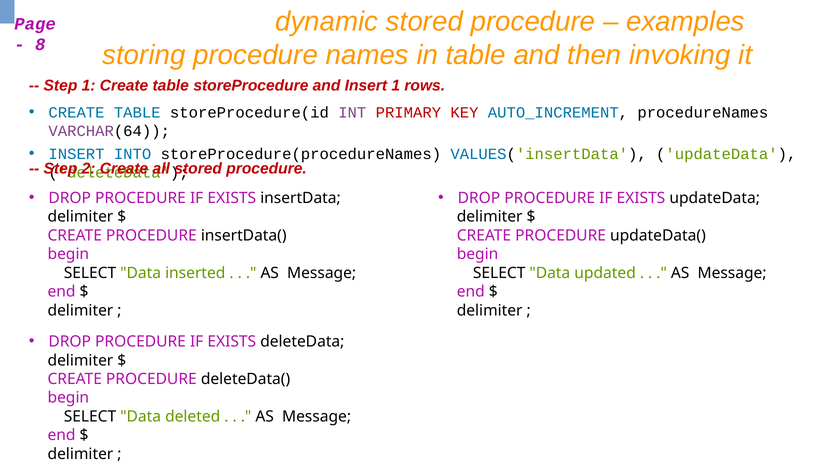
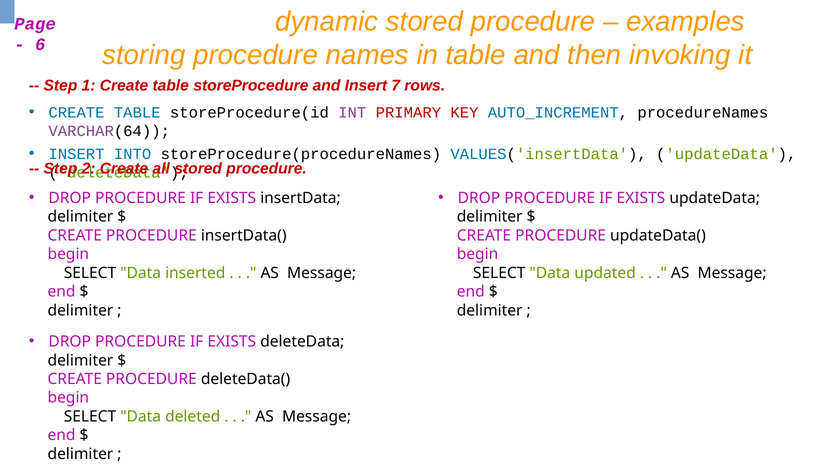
8: 8 -> 6
Insert 1: 1 -> 7
